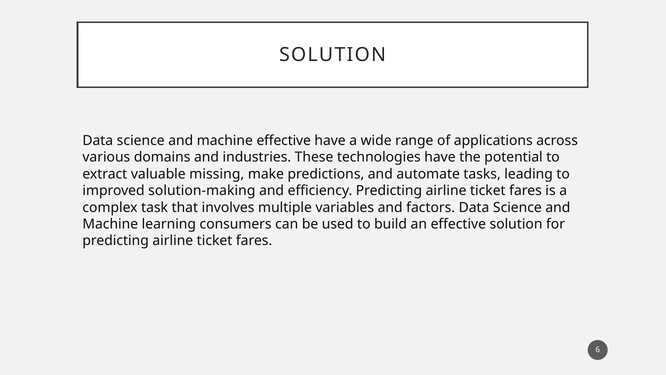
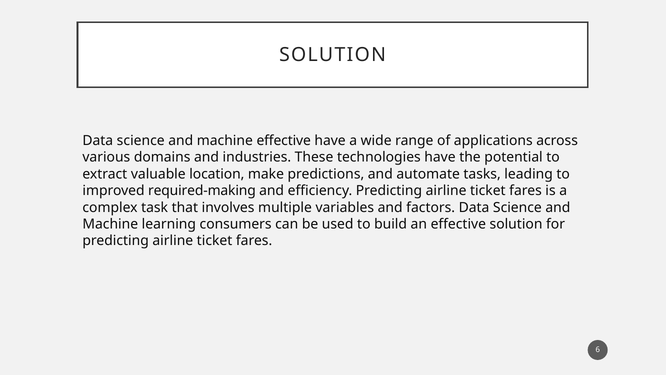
missing: missing -> location
solution-making: solution-making -> required-making
